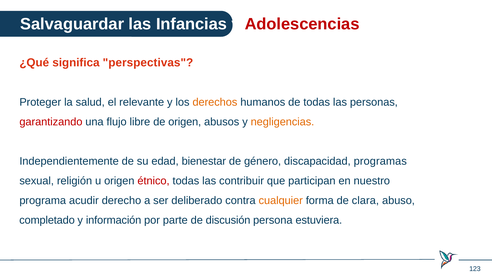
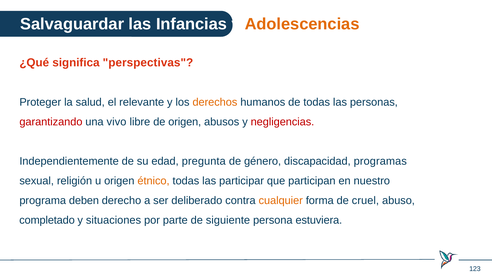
Adolescencias colour: red -> orange
flujo: flujo -> vivo
negligencias colour: orange -> red
bienestar: bienestar -> pregunta
étnico colour: red -> orange
contribuir: contribuir -> participar
acudir: acudir -> deben
clara: clara -> cruel
información: información -> situaciones
discusión: discusión -> siguiente
